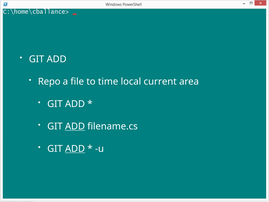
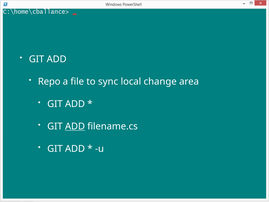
time: time -> sync
current: current -> change
ADD at (75, 149) underline: present -> none
